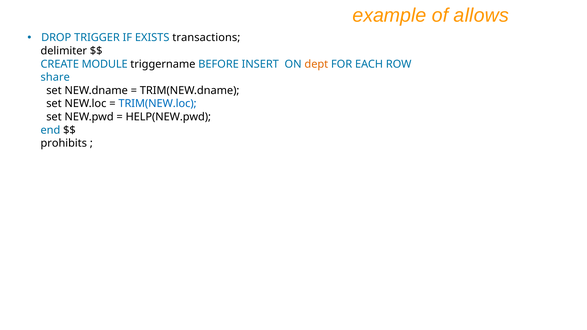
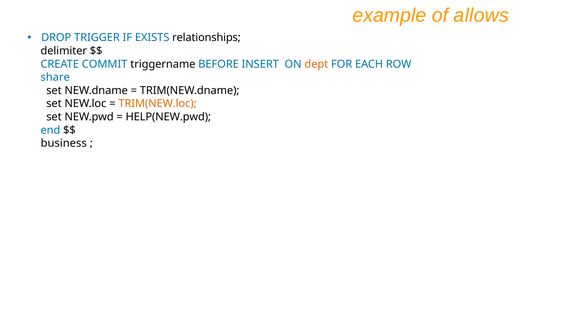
transactions: transactions -> relationships
MODULE: MODULE -> COMMIT
TRIM(NEW.loc colour: blue -> orange
prohibits: prohibits -> business
